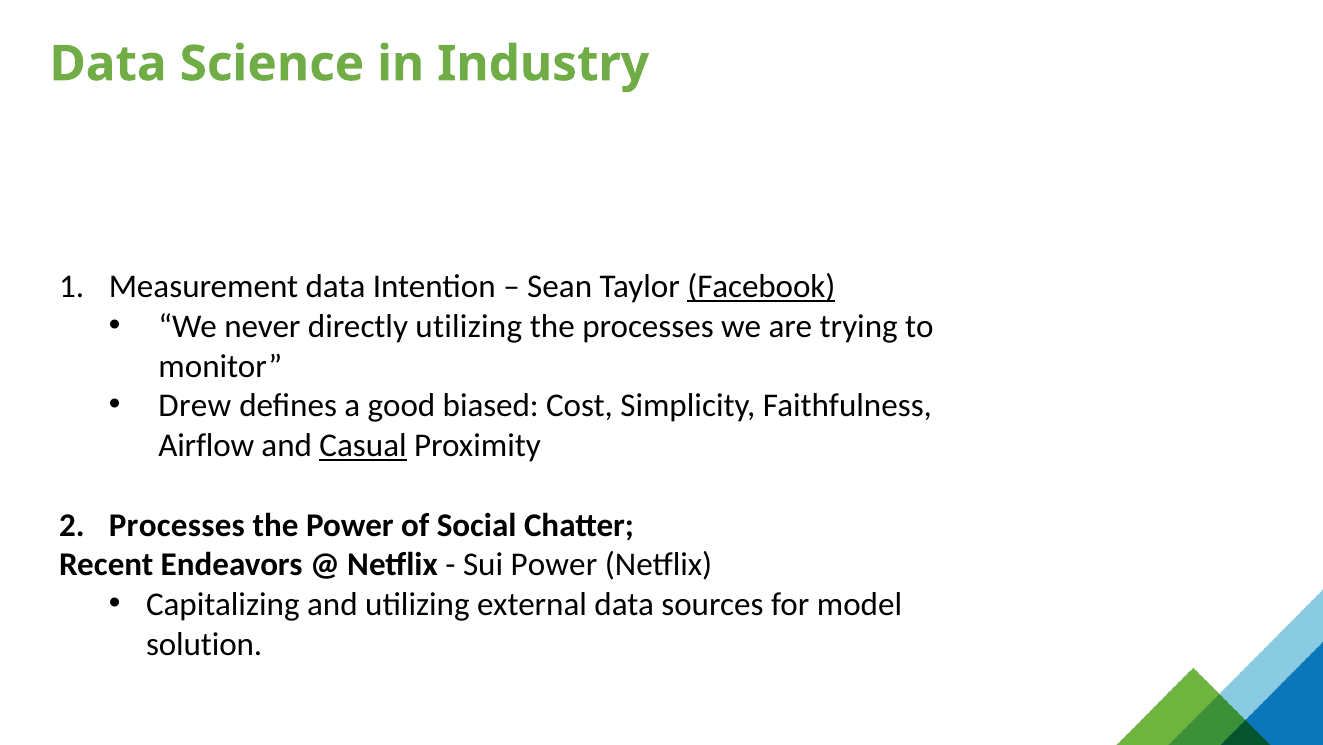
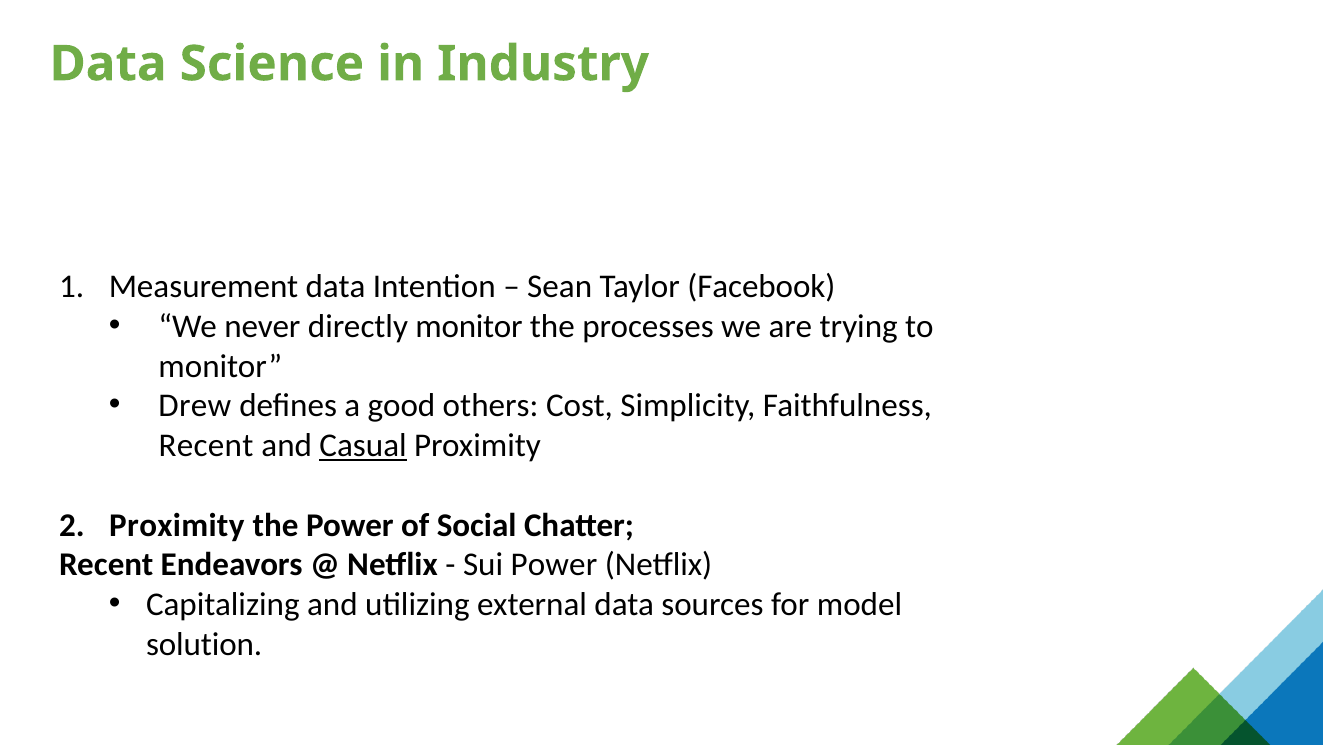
Facebook underline: present -> none
directly utilizing: utilizing -> monitor
biased: biased -> others
Airflow at (206, 445): Airflow -> Recent
Processes at (177, 525): Processes -> Proximity
